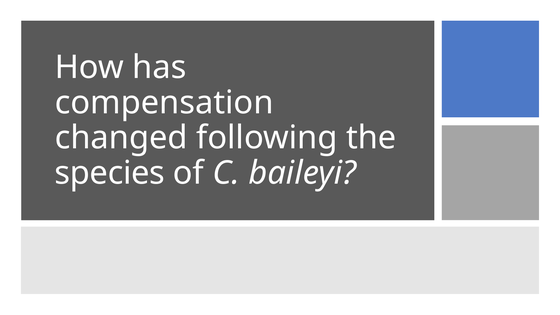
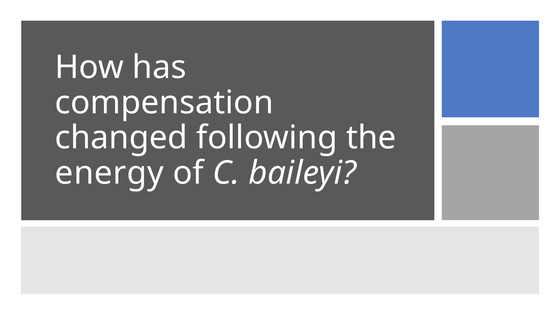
species: species -> energy
